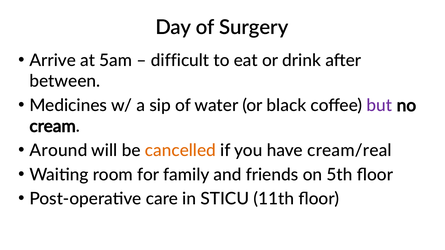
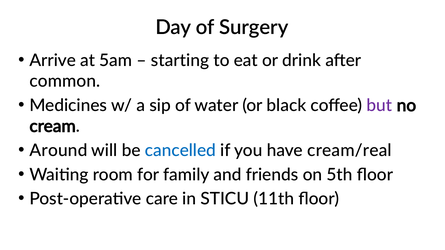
difficult: difficult -> starting
between: between -> common
cancelled colour: orange -> blue
